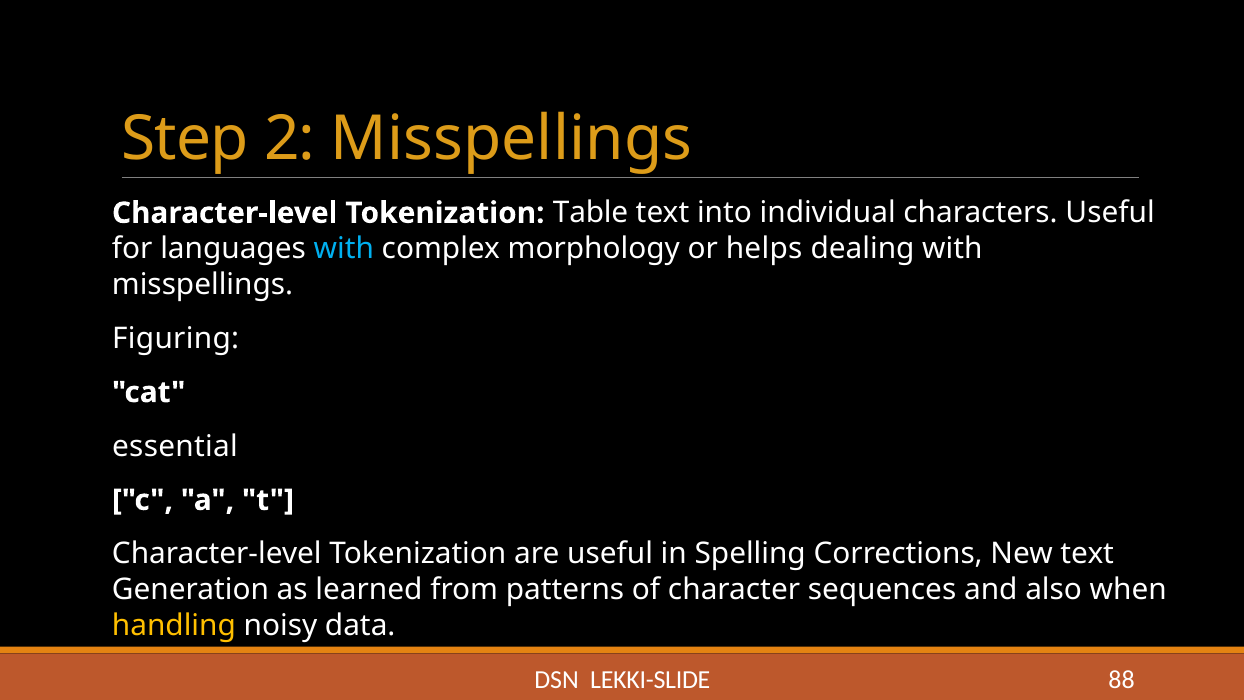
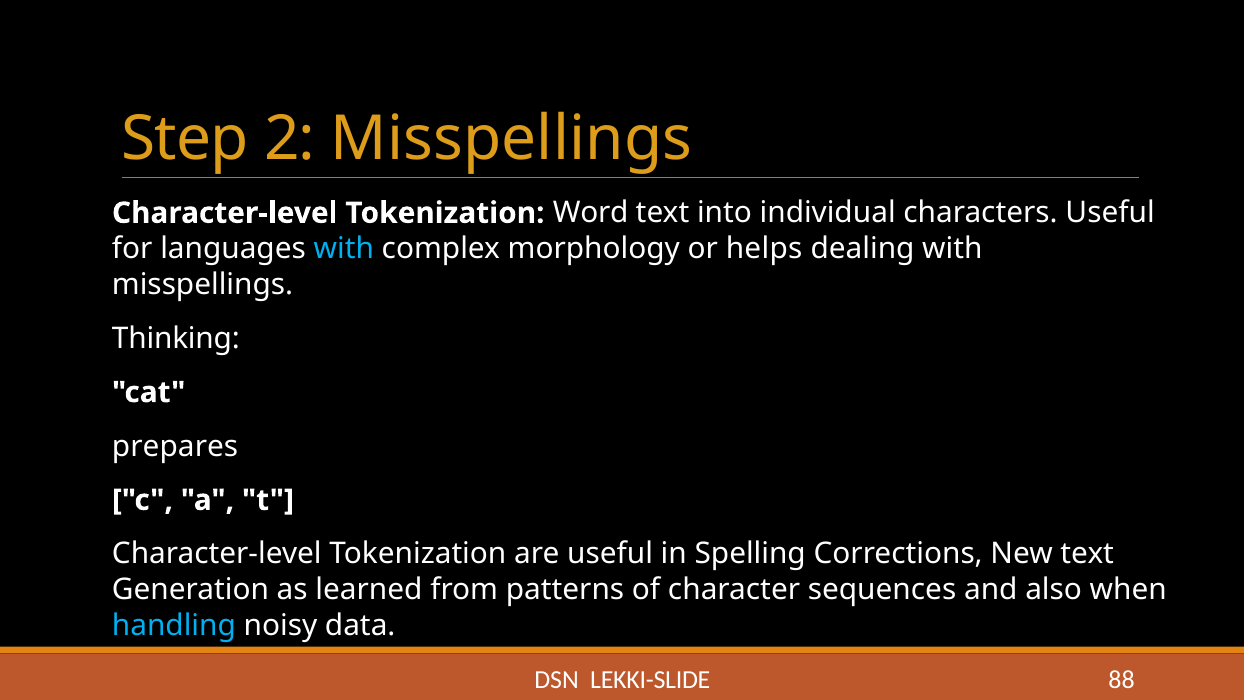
Table: Table -> Word
Figuring: Figuring -> Thinking
essential: essential -> prepares
handling colour: yellow -> light blue
